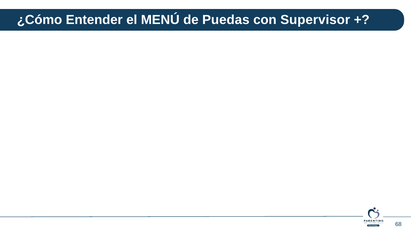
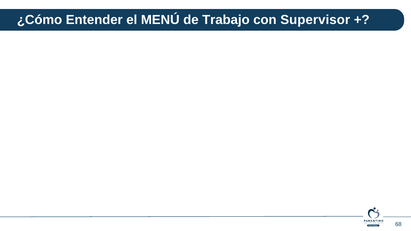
Puedas: Puedas -> Trabajo
